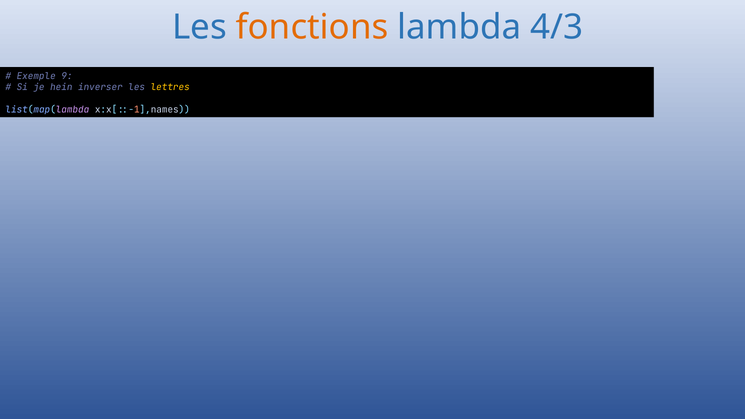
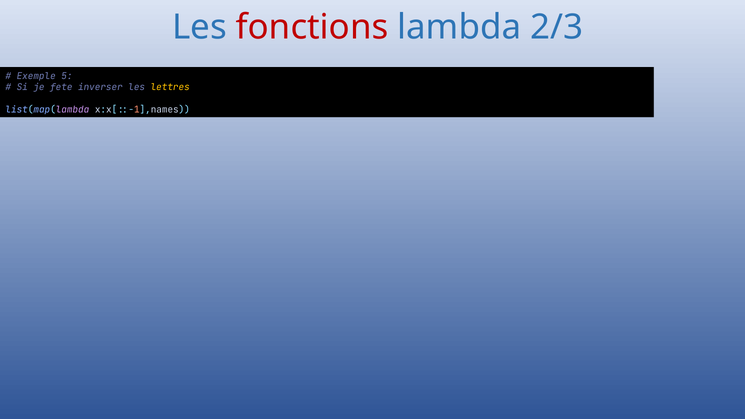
fonctions colour: orange -> red
4/3: 4/3 -> 2/3
9: 9 -> 5
hein: hein -> fete
